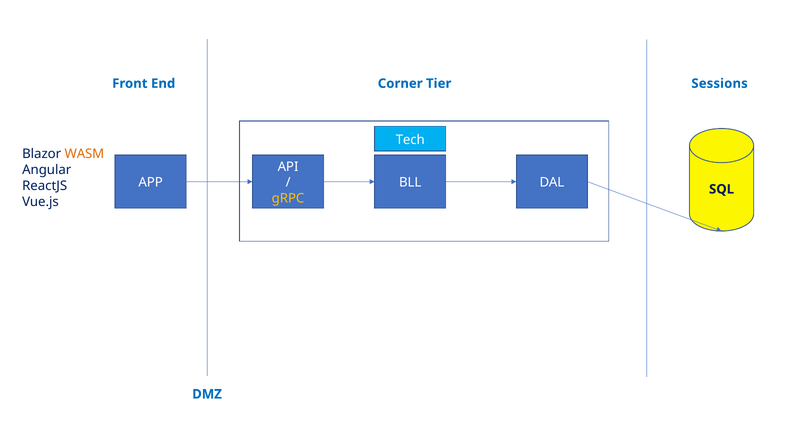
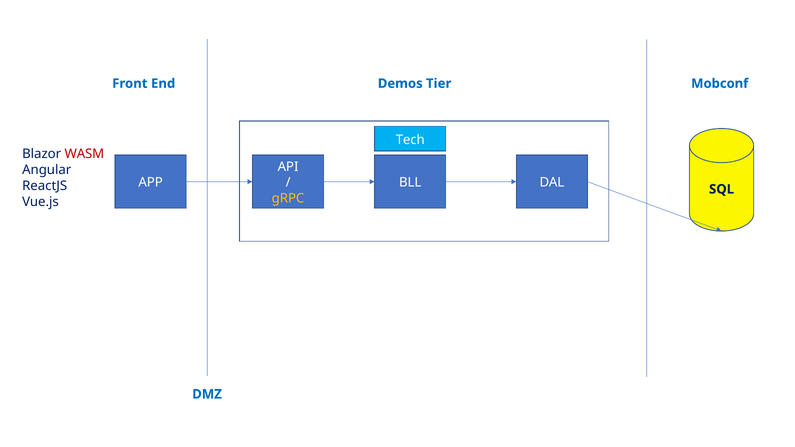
Corner: Corner -> Demos
Sessions: Sessions -> Mobconf
WASM colour: orange -> red
